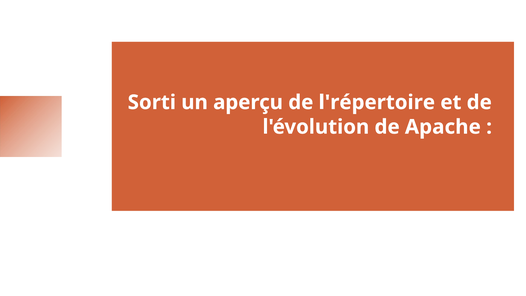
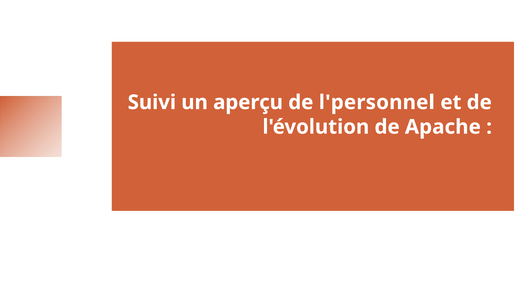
Sorti: Sorti -> Suivi
l'répertoire: l'répertoire -> l'personnel
